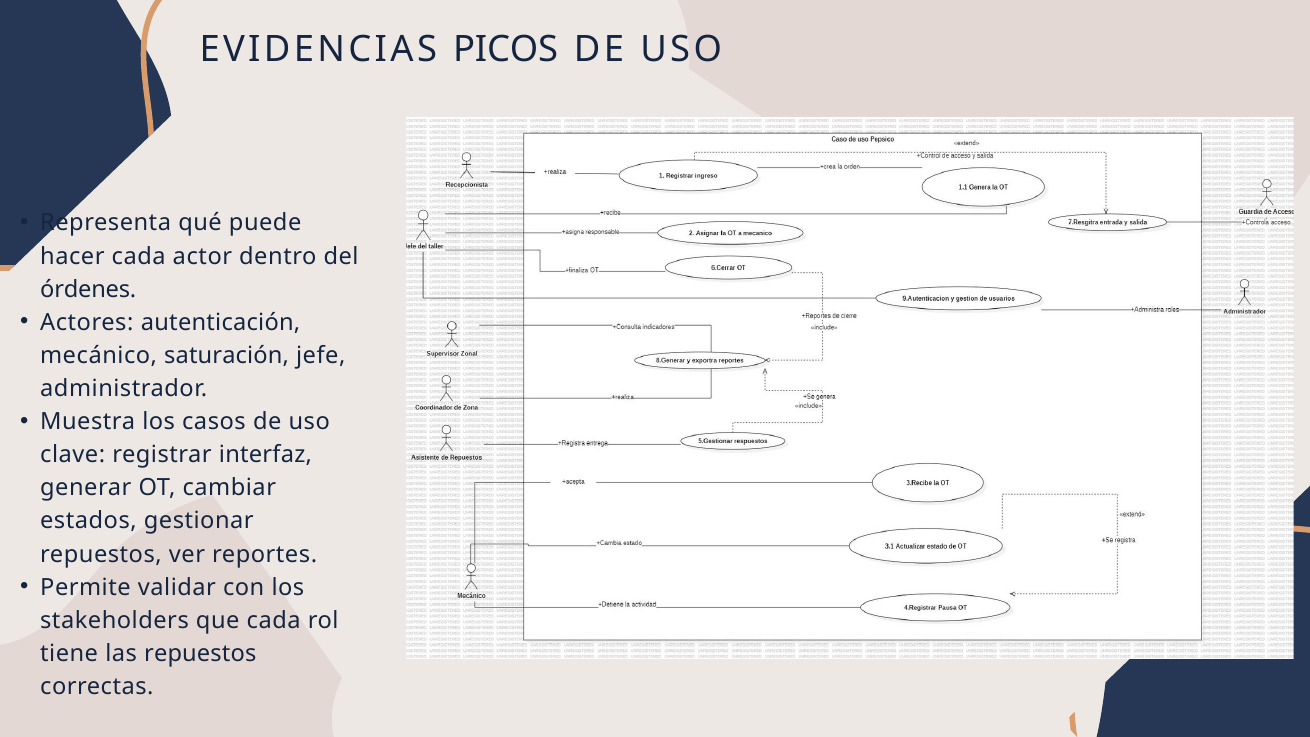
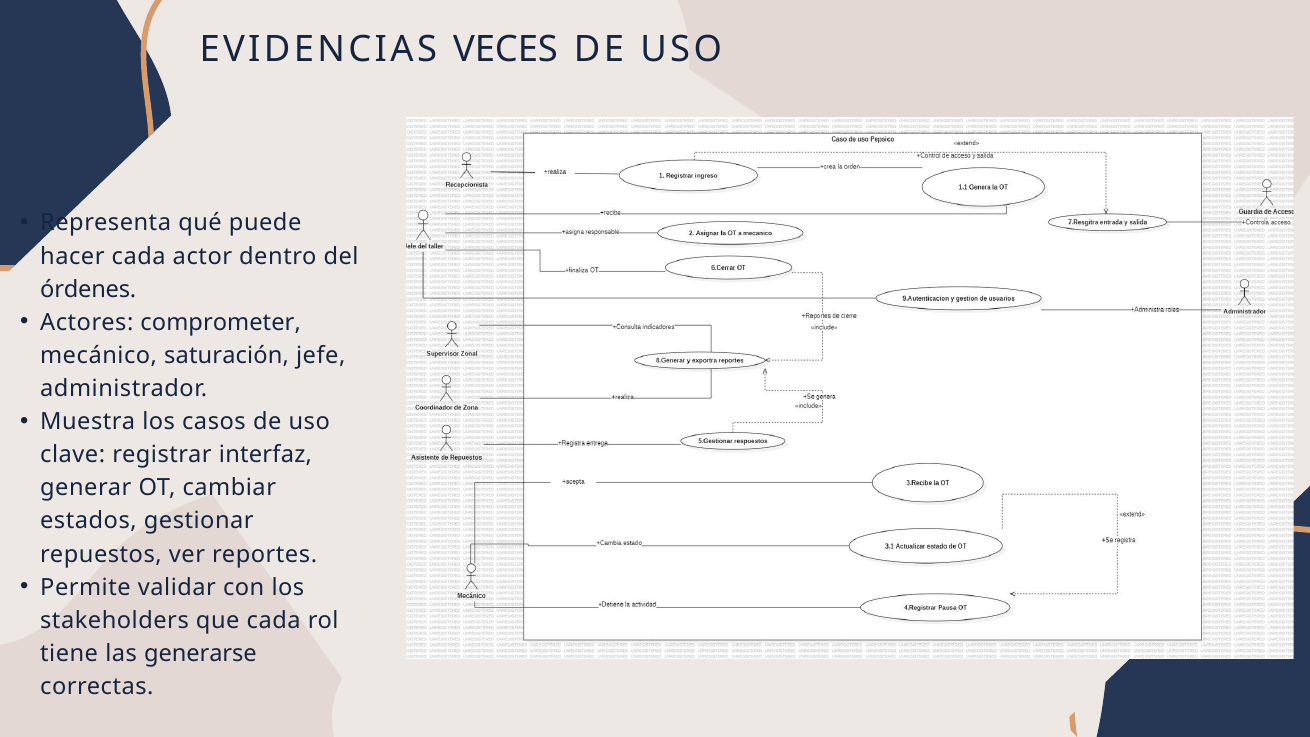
PICOS: PICOS -> VECES
autenticación: autenticación -> comprometer
las repuestos: repuestos -> generarse
